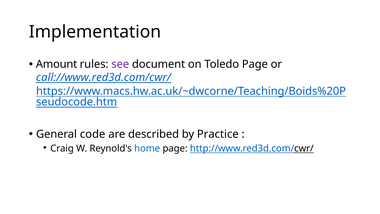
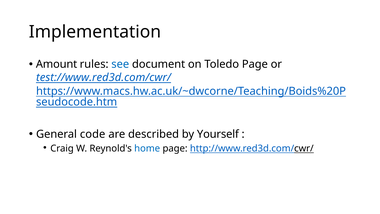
see colour: purple -> blue
call://www.red3d.com/cwr/: call://www.red3d.com/cwr/ -> test://www.red3d.com/cwr/
Practice: Practice -> Yourself
